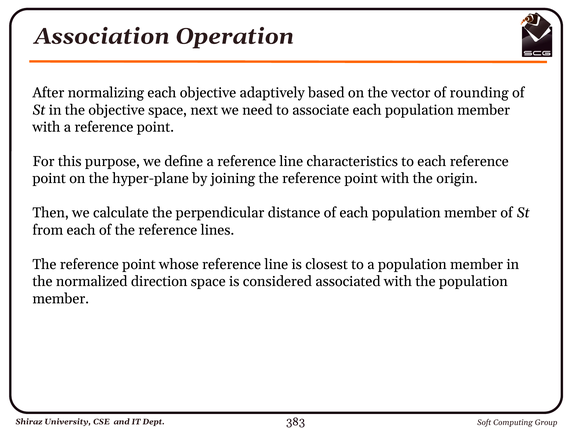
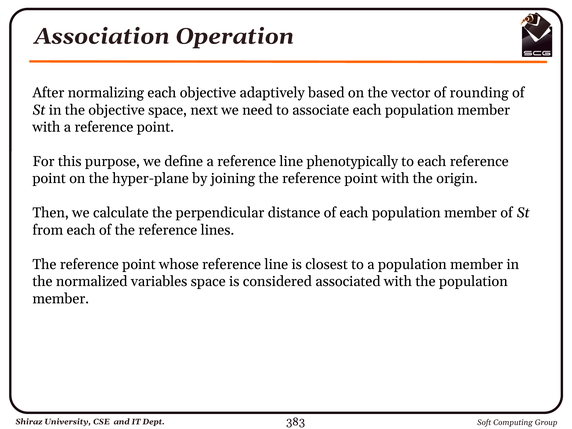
characteristics: characteristics -> phenotypically
direction: direction -> variables
